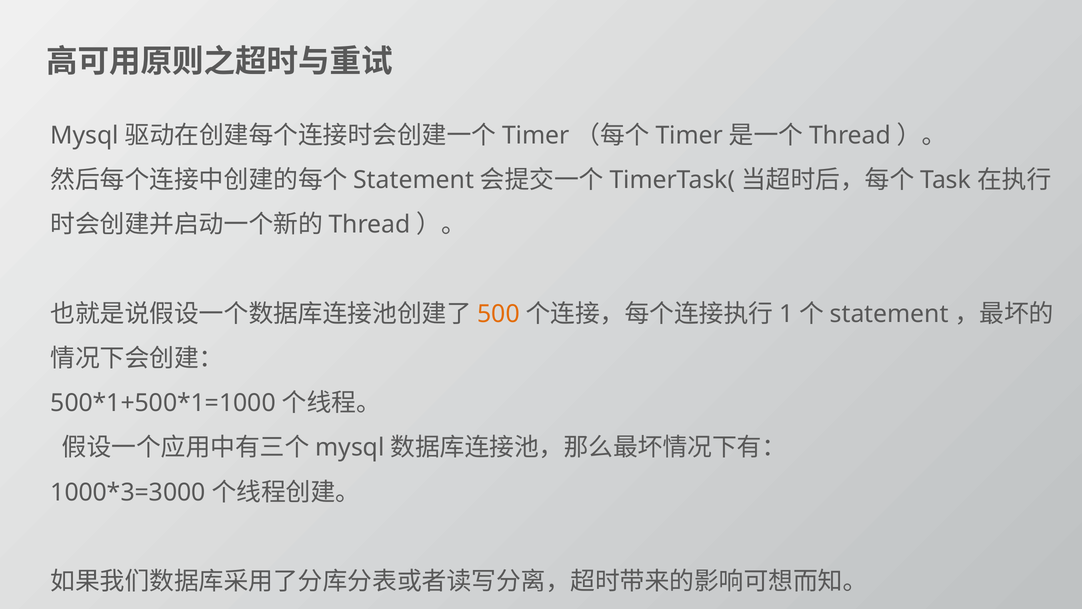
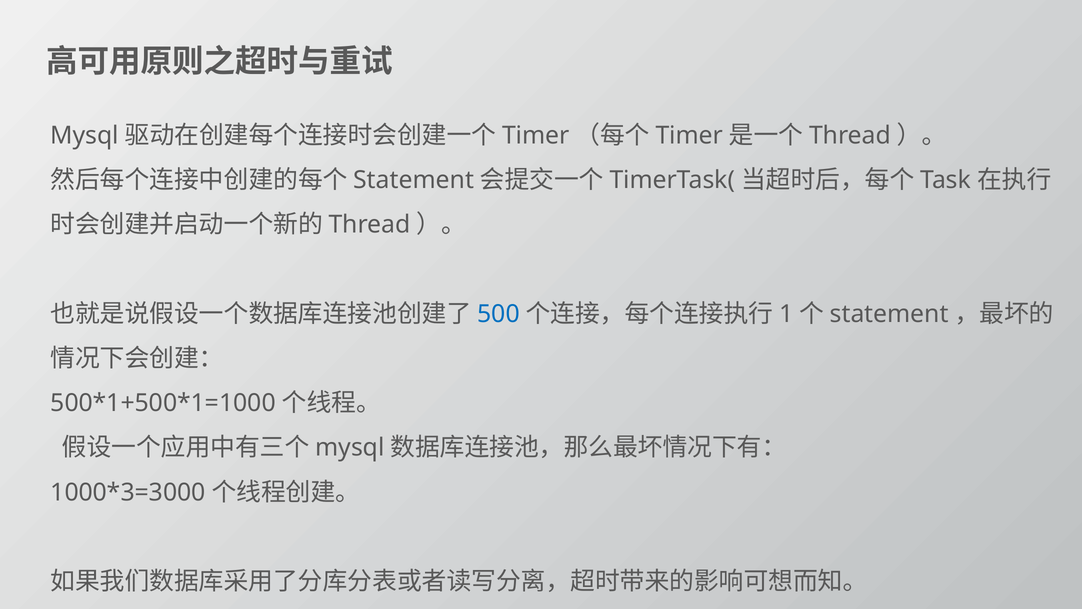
500 colour: orange -> blue
